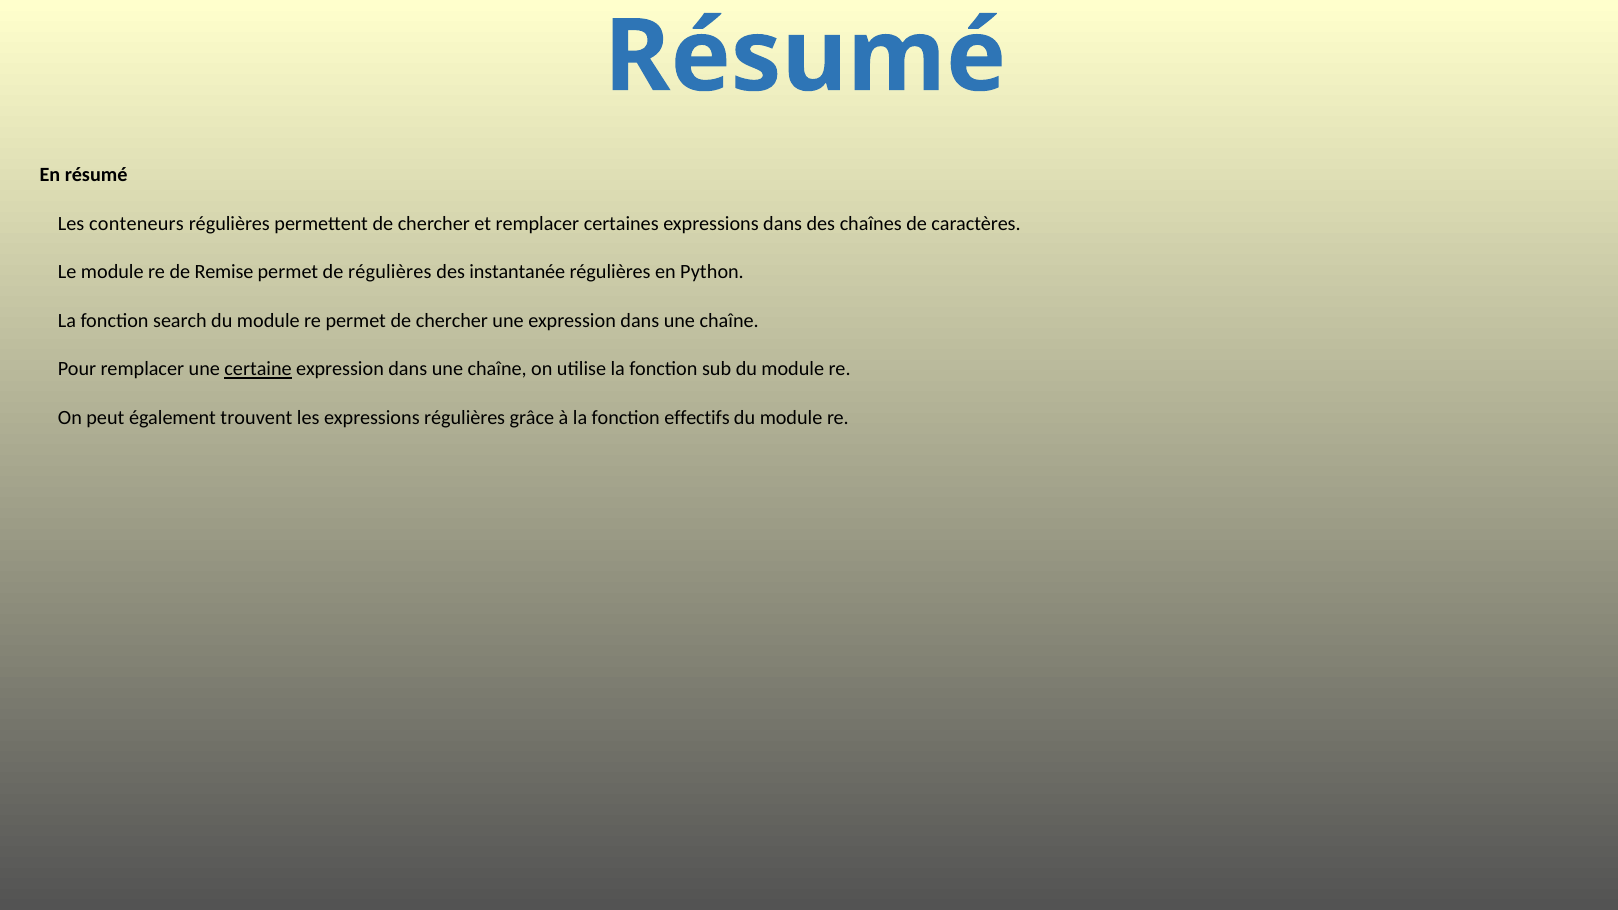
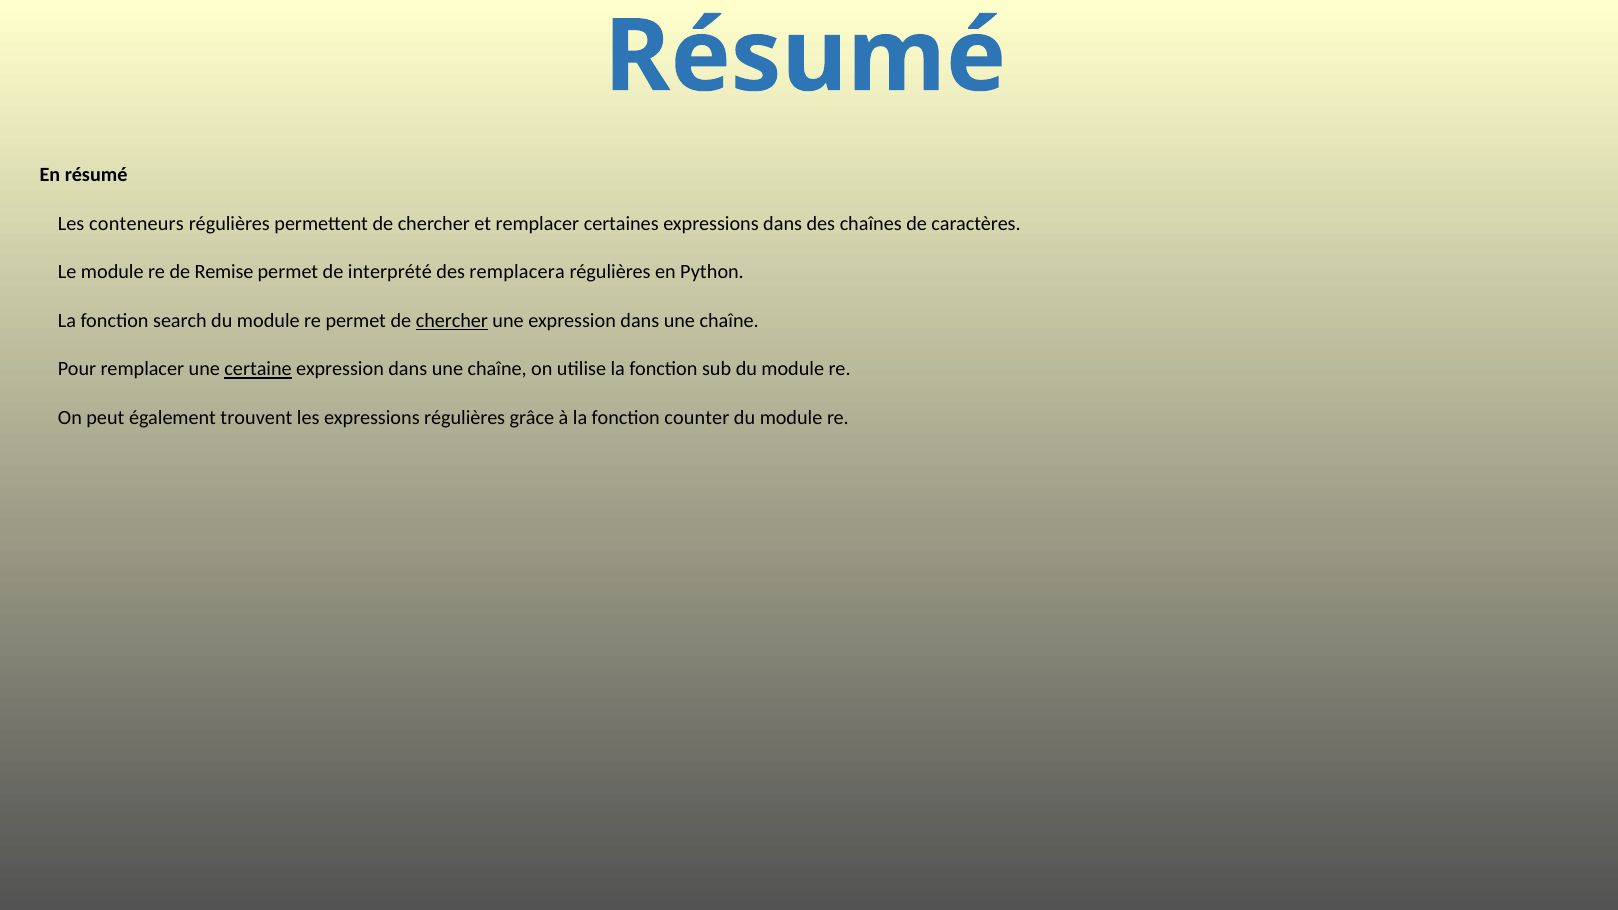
de régulières: régulières -> interprété
instantanée: instantanée -> remplacera
chercher at (452, 321) underline: none -> present
effectifs: effectifs -> counter
